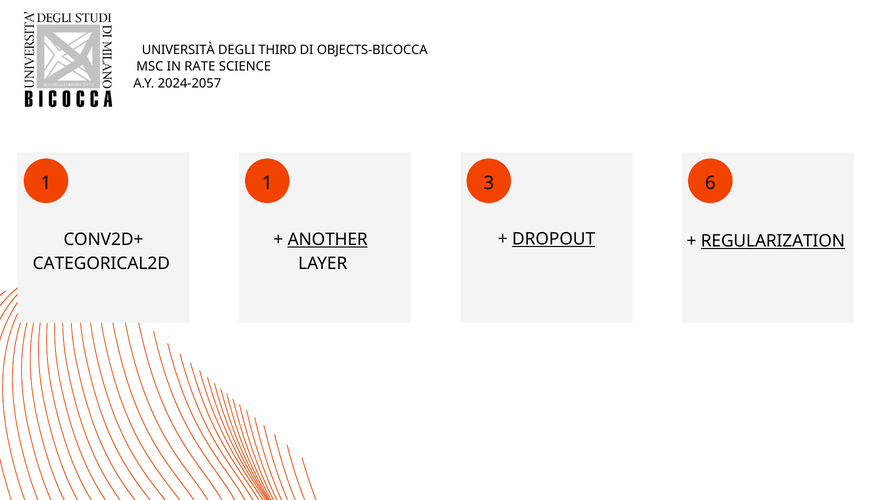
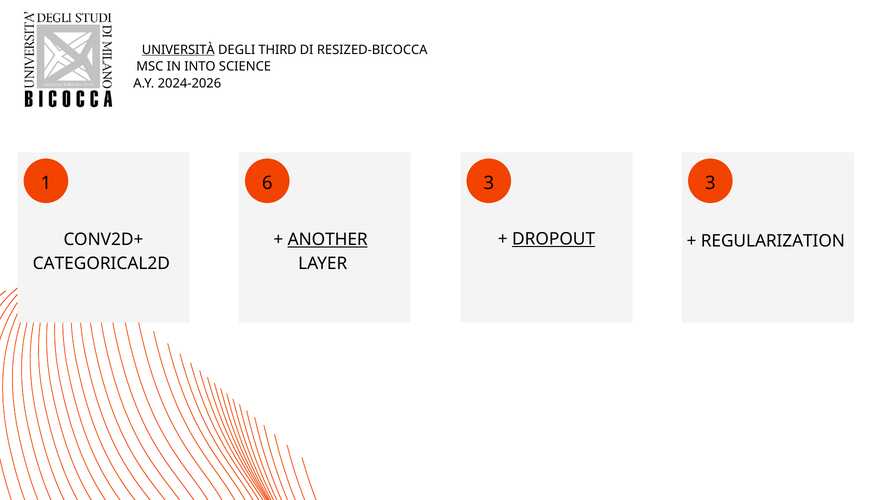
UNIVERSITÀ underline: none -> present
OBJECTS-BICOCCA: OBJECTS-BICOCCA -> RESIZED-BICOCCA
RATE: RATE -> INTO
2024-2057: 2024-2057 -> 2024-2026
1 1: 1 -> 6
3 6: 6 -> 3
REGULARIZATION underline: present -> none
